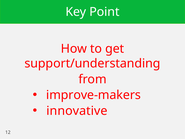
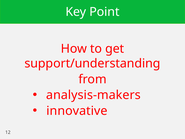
improve-makers: improve-makers -> analysis-makers
